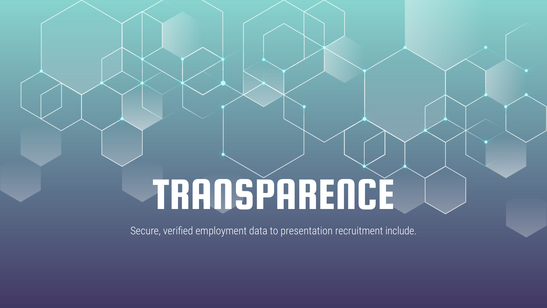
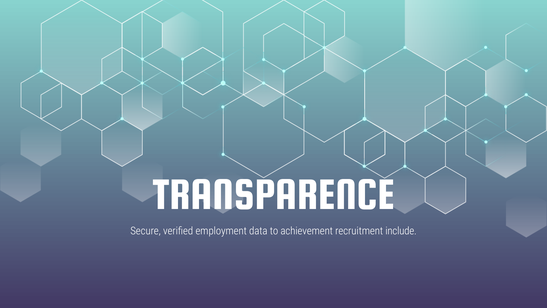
presentation: presentation -> achievement
